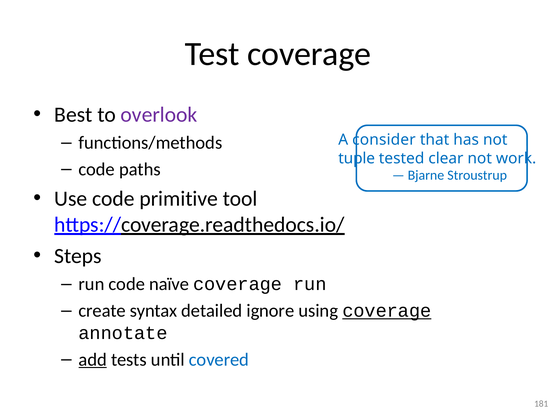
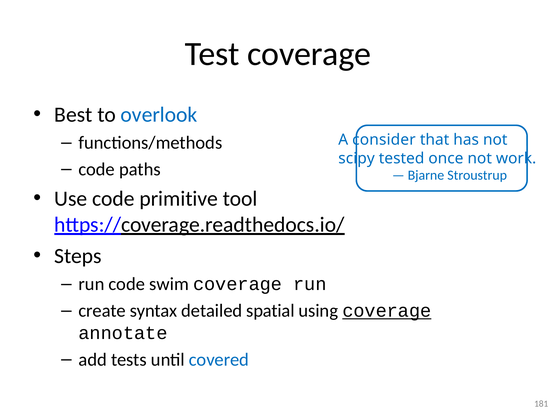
overlook colour: purple -> blue
tuple: tuple -> scipy
clear: clear -> once
naïve: naïve -> swim
ignore: ignore -> spatial
add underline: present -> none
